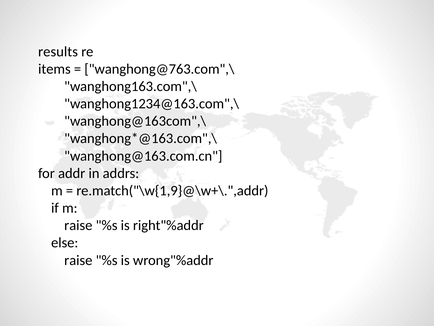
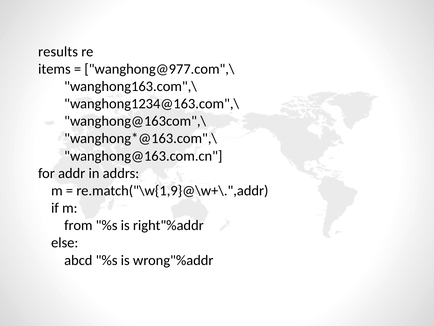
wanghong@763.com",\: wanghong@763.com",\ -> wanghong@977.com",\
raise at (78, 225): raise -> from
raise at (78, 260): raise -> abcd
